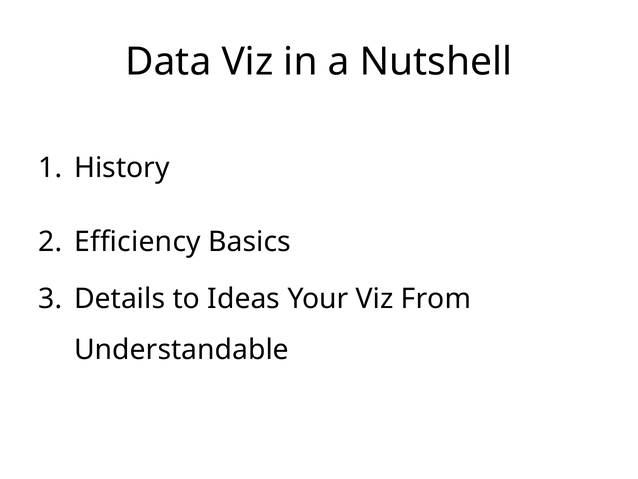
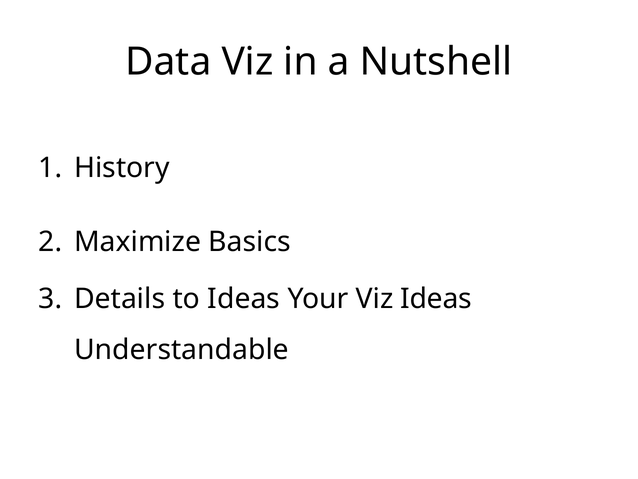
Efficiency: Efficiency -> Maximize
Viz From: From -> Ideas
